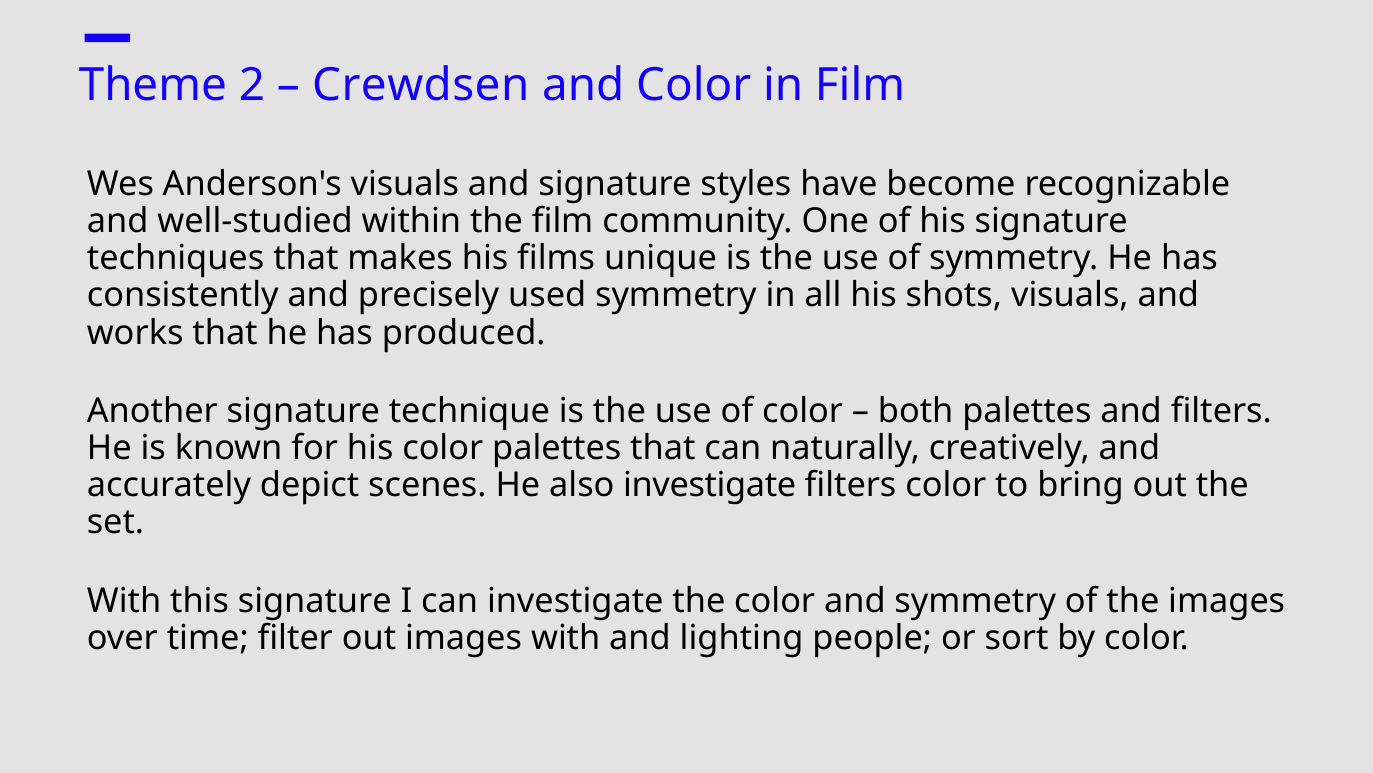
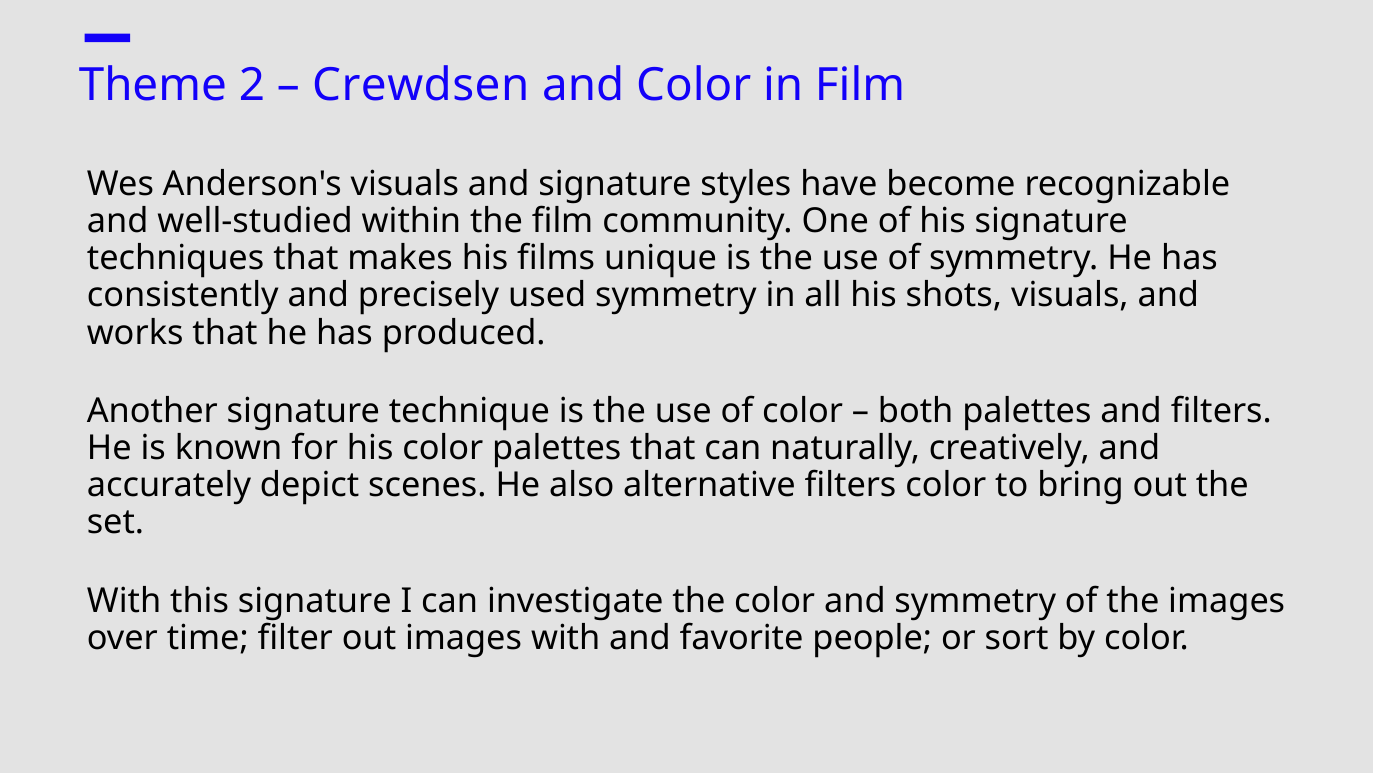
also investigate: investigate -> alternative
lighting: lighting -> favorite
